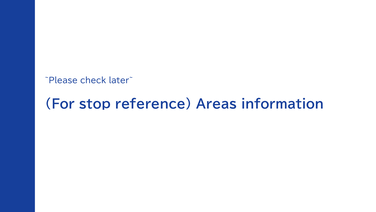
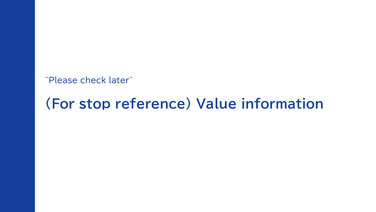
Areas: Areas -> Value
